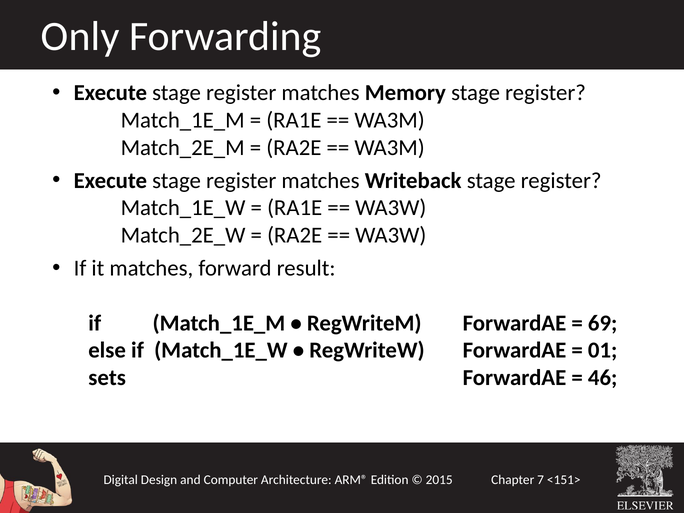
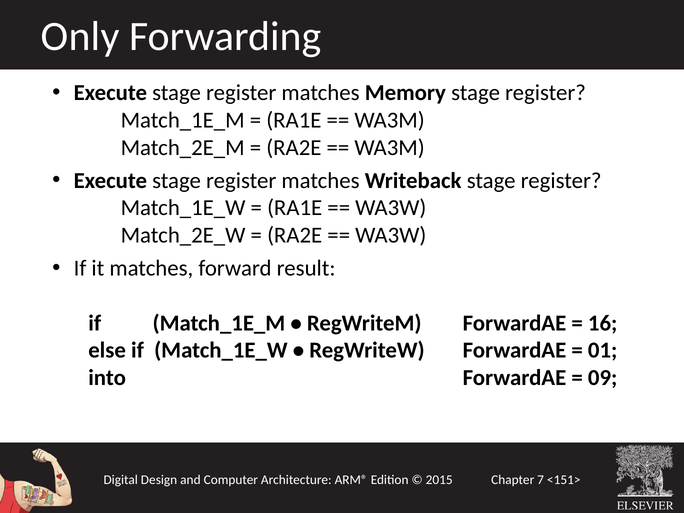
69: 69 -> 16
sets: sets -> into
46: 46 -> 09
